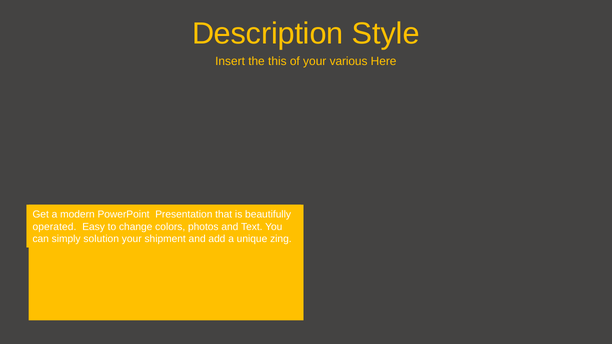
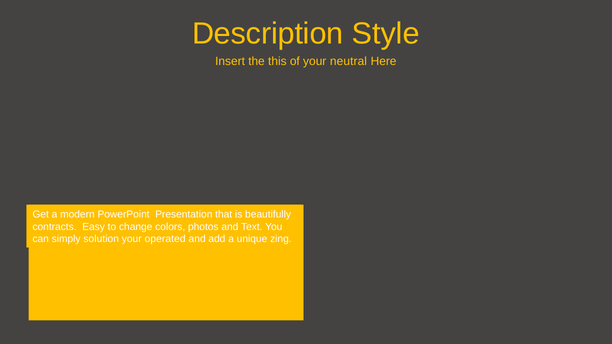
various: various -> neutral
operated: operated -> contracts
shipment: shipment -> operated
